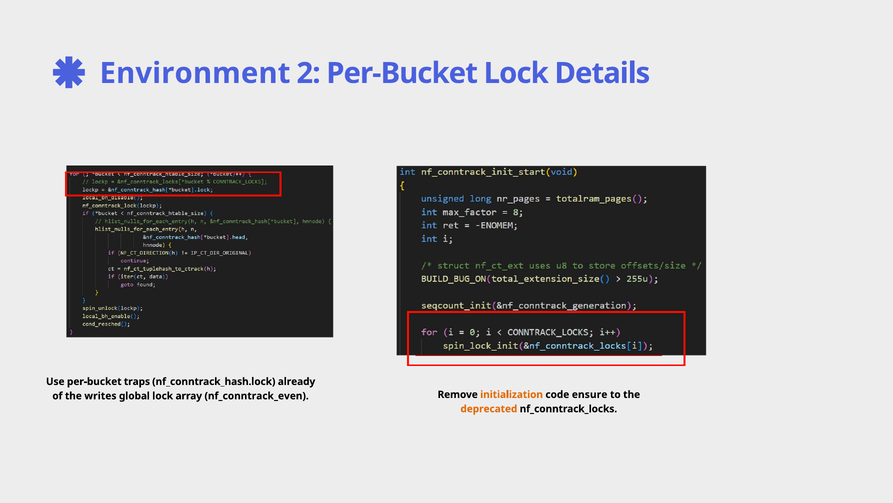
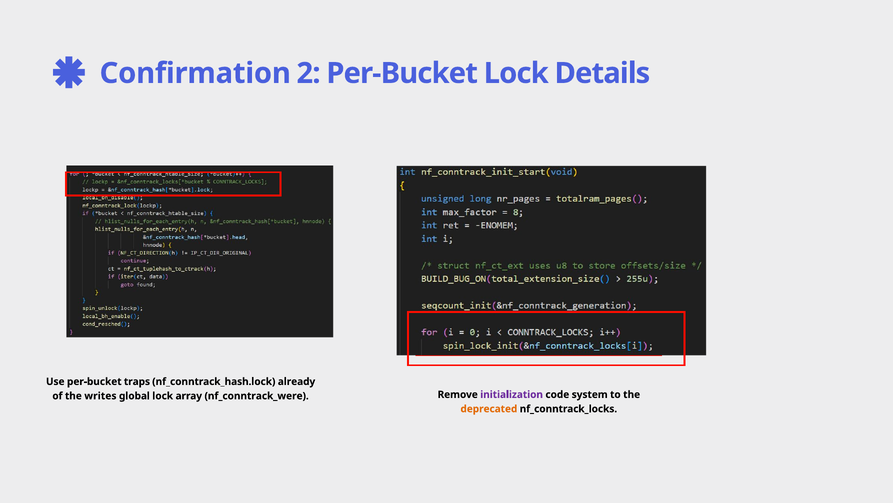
Environment: Environment -> Confirmation
nf_conntrack_even: nf_conntrack_even -> nf_conntrack_were
initialization colour: orange -> purple
ensure: ensure -> system
